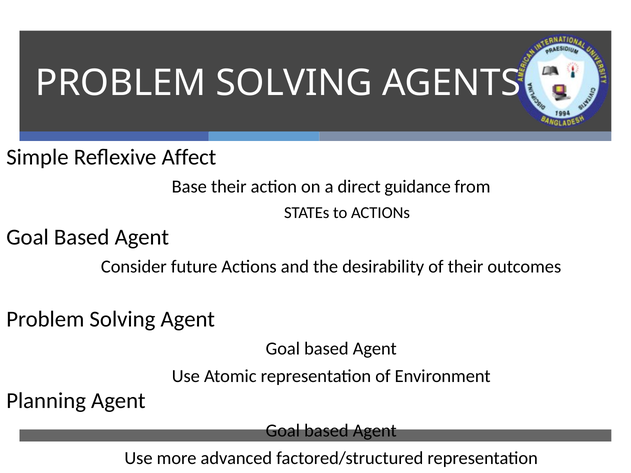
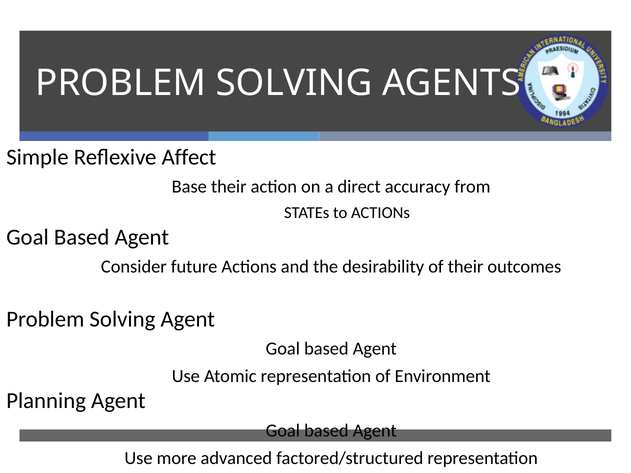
guidance: guidance -> accuracy
